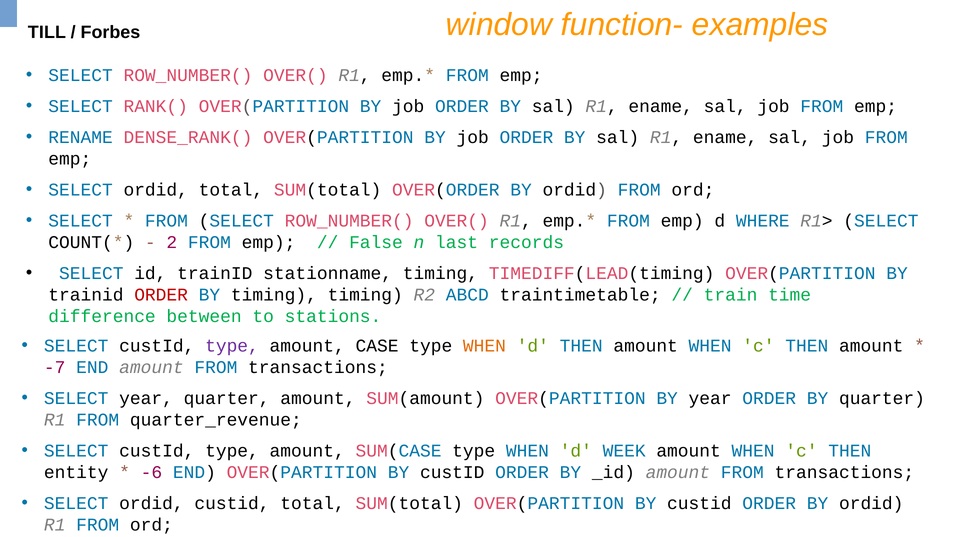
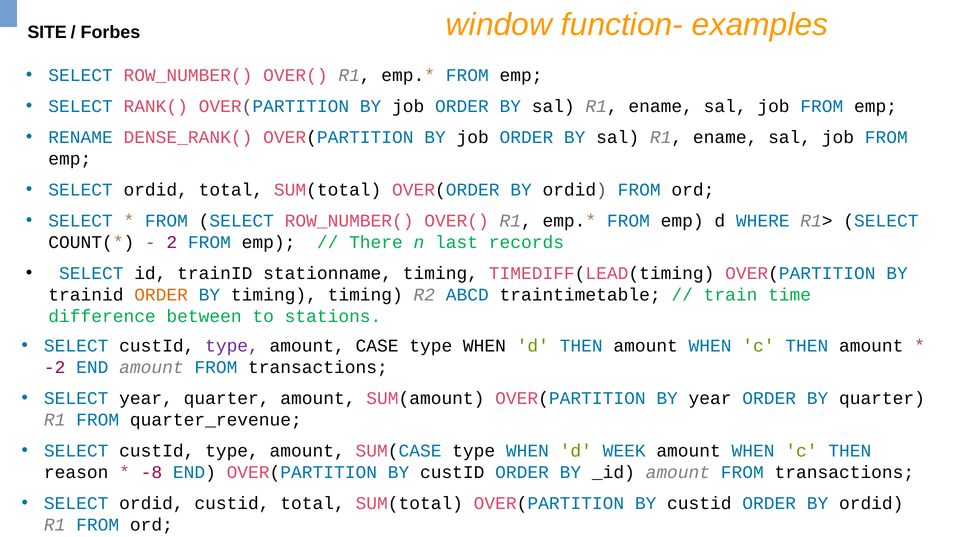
TILL: TILL -> SITE
False: False -> There
ORDER at (161, 295) colour: red -> orange
WHEN at (484, 346) colour: orange -> black
-7: -7 -> -2
entity: entity -> reason
-6: -6 -> -8
